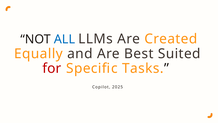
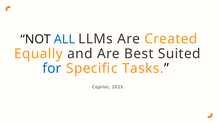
for colour: red -> blue
